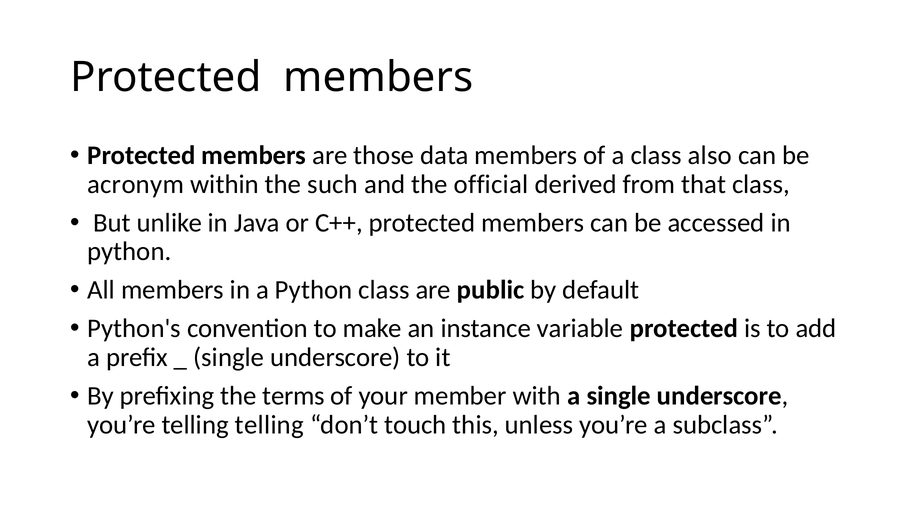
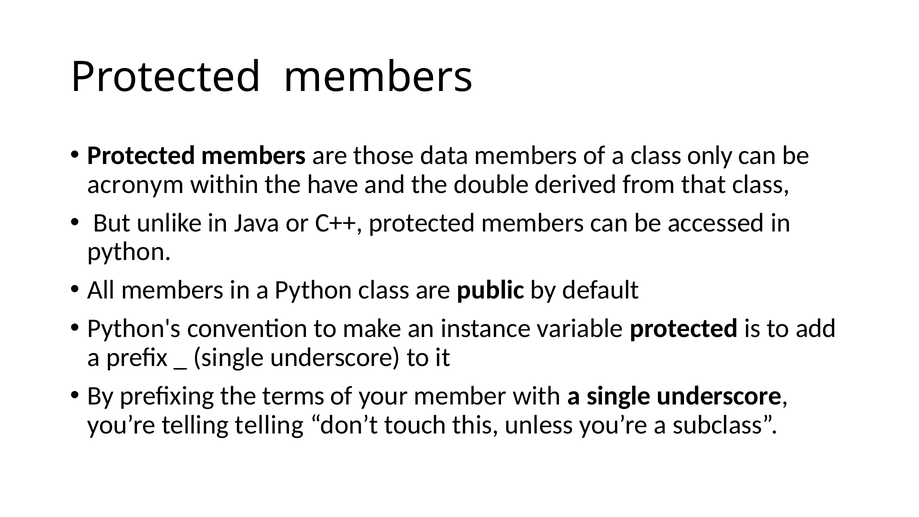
also: also -> only
such: such -> have
official: official -> double
